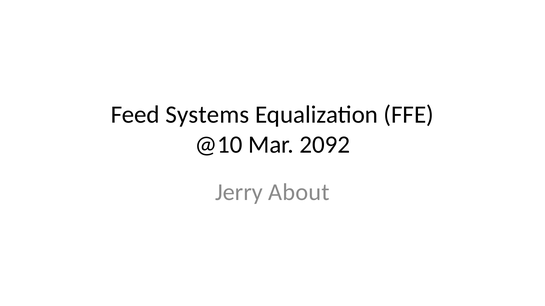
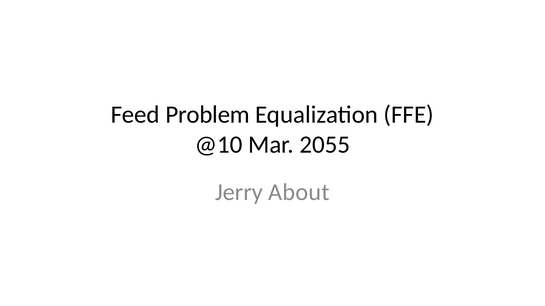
Systems: Systems -> Problem
2092: 2092 -> 2055
